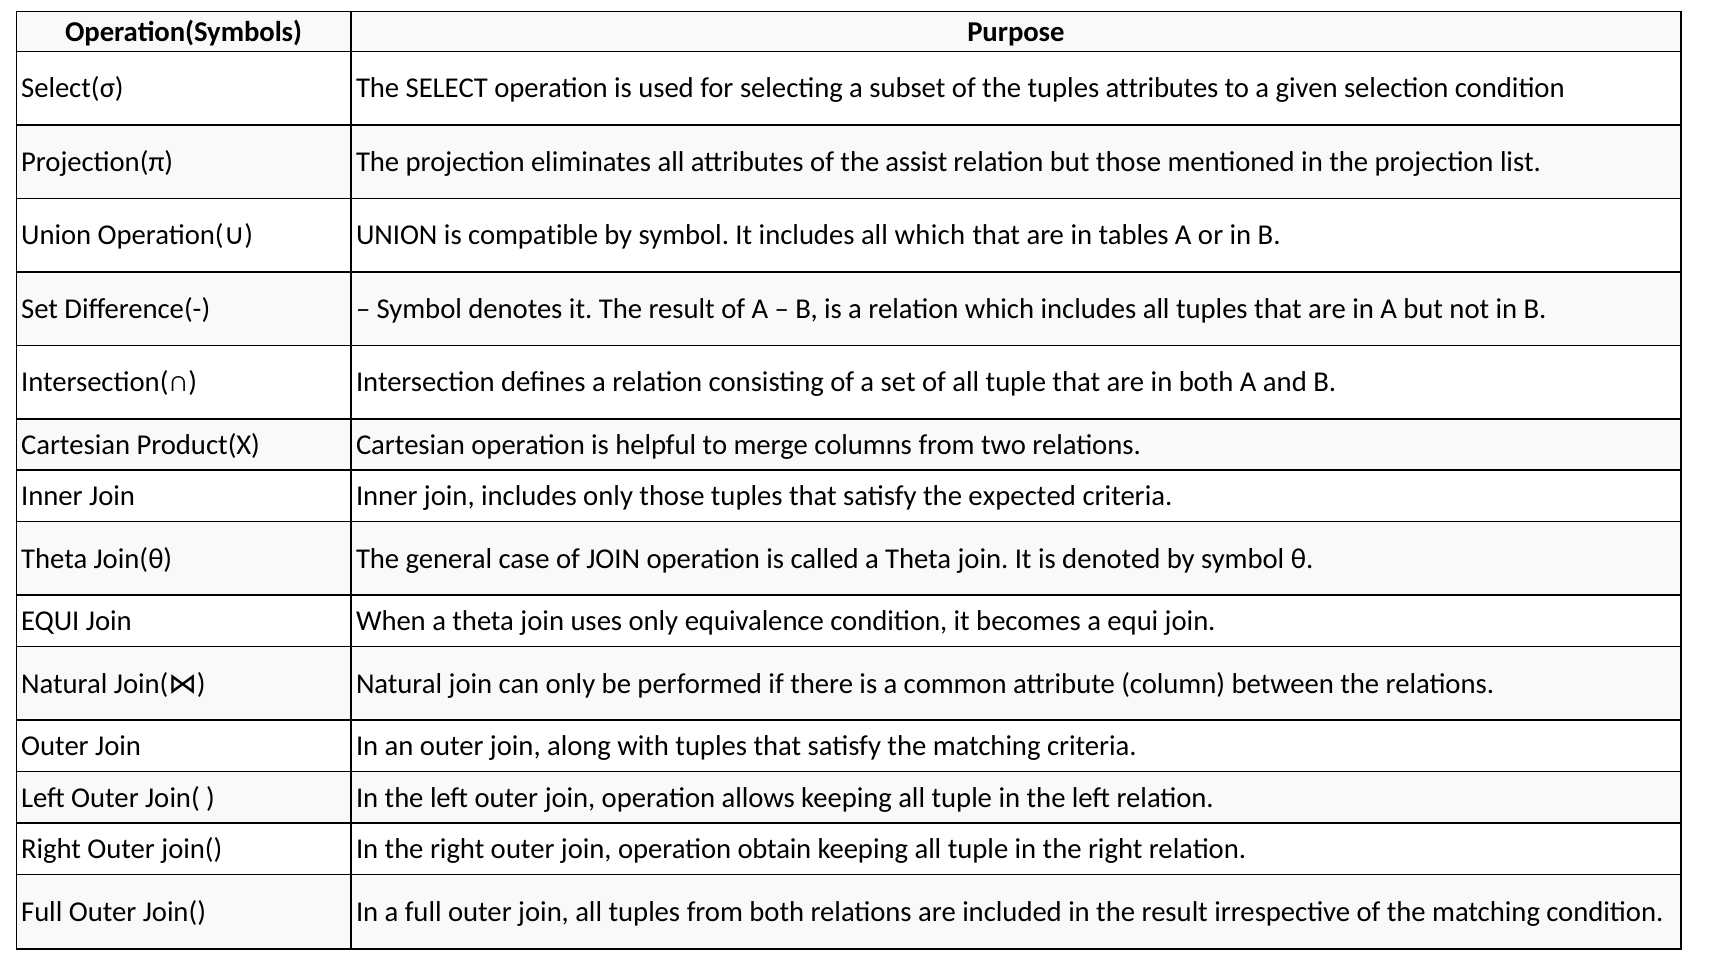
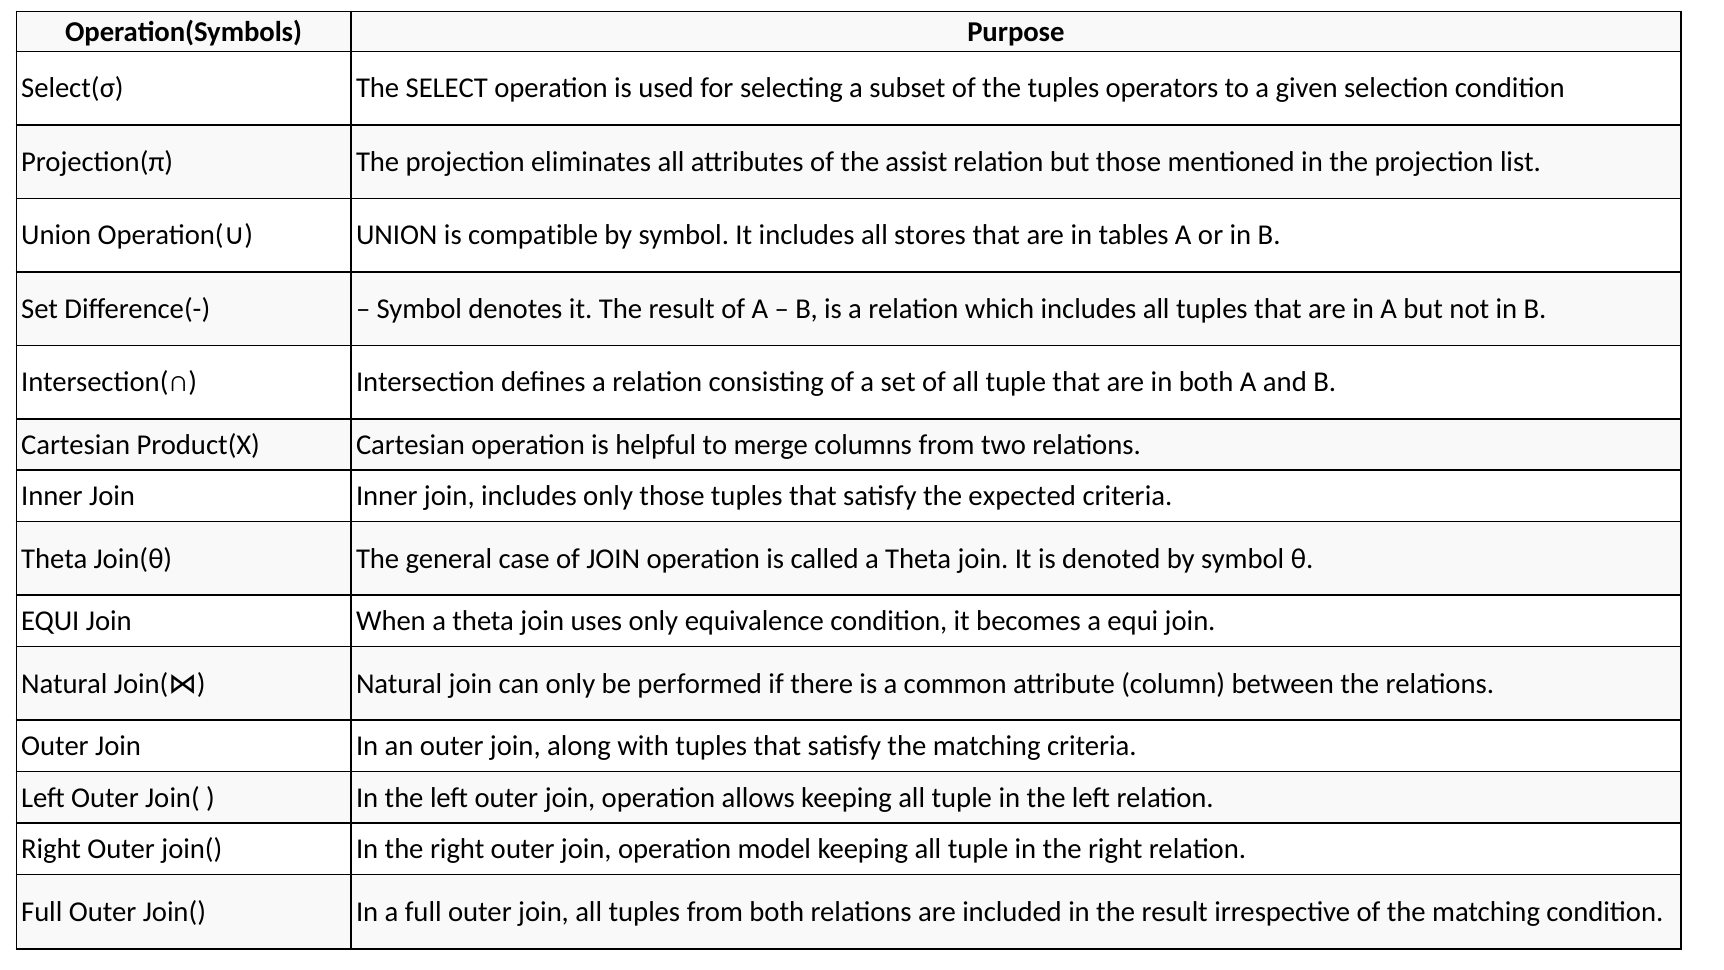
tuples attributes: attributes -> operators
all which: which -> stores
obtain: obtain -> model
